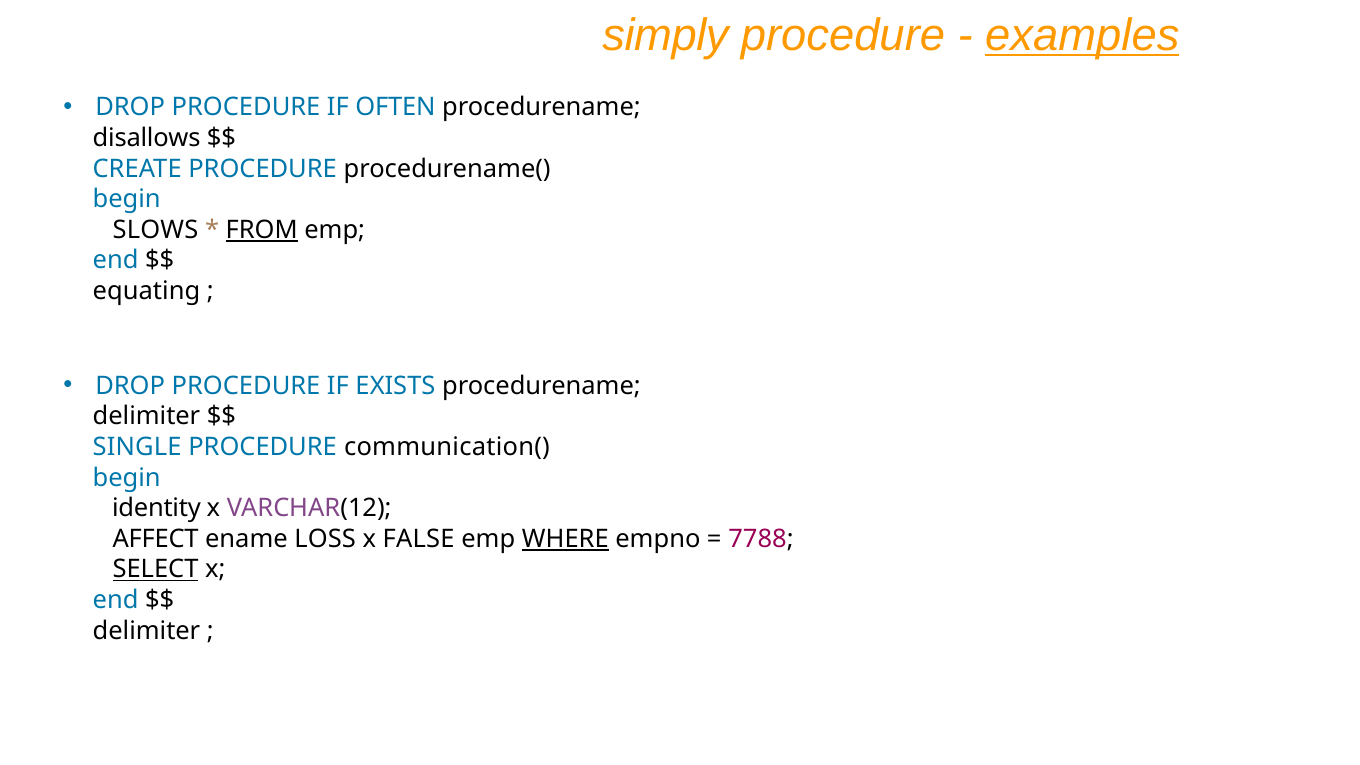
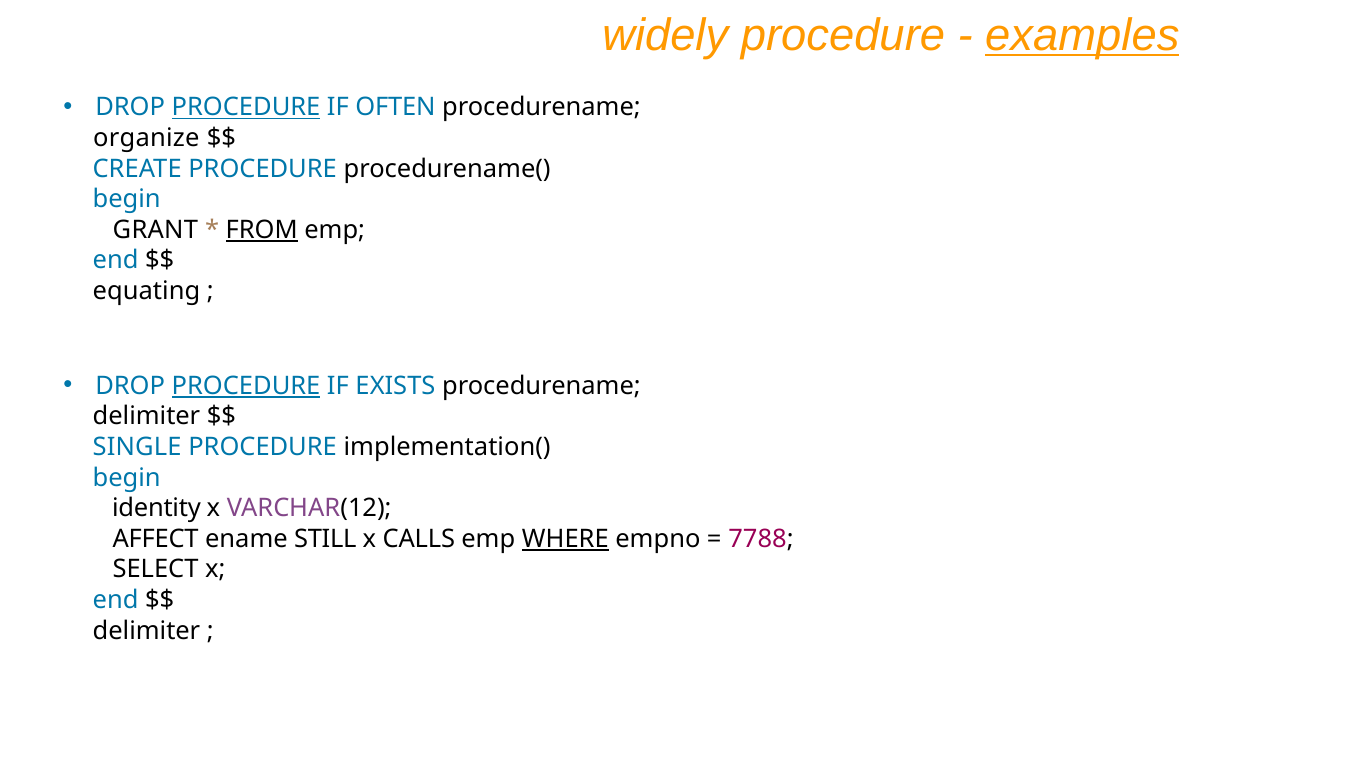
simply: simply -> widely
PROCEDURE at (246, 107) underline: none -> present
disallows: disallows -> organize
SLOWS: SLOWS -> GRANT
PROCEDURE at (246, 386) underline: none -> present
communication(: communication( -> implementation(
LOSS: LOSS -> STILL
FALSE: FALSE -> CALLS
SELECT underline: present -> none
